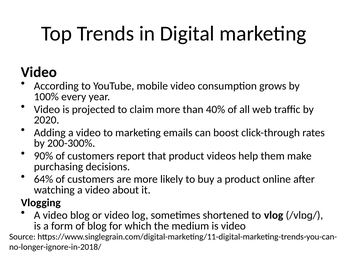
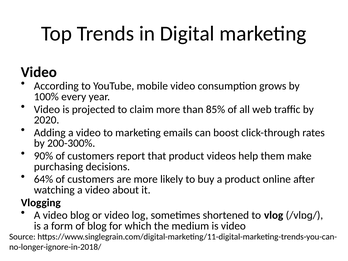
40%: 40% -> 85%
